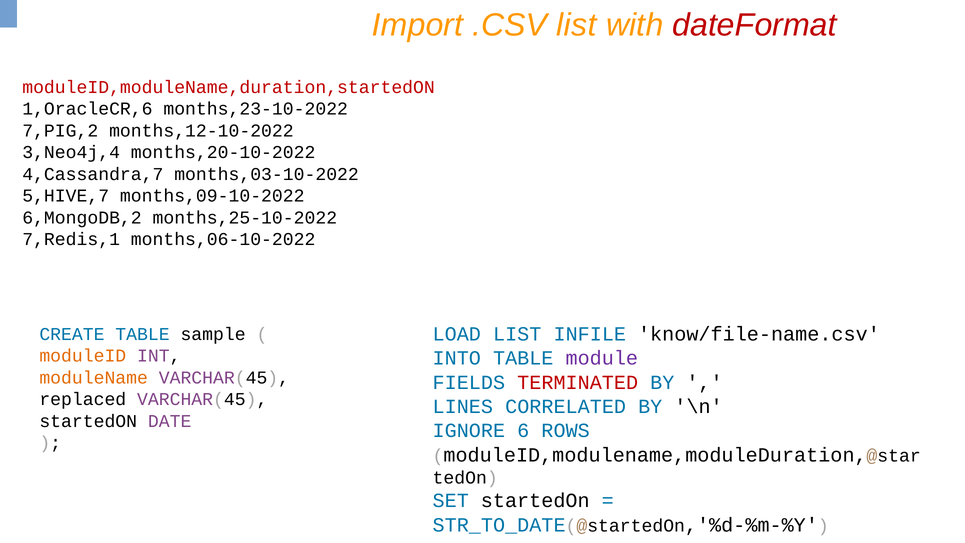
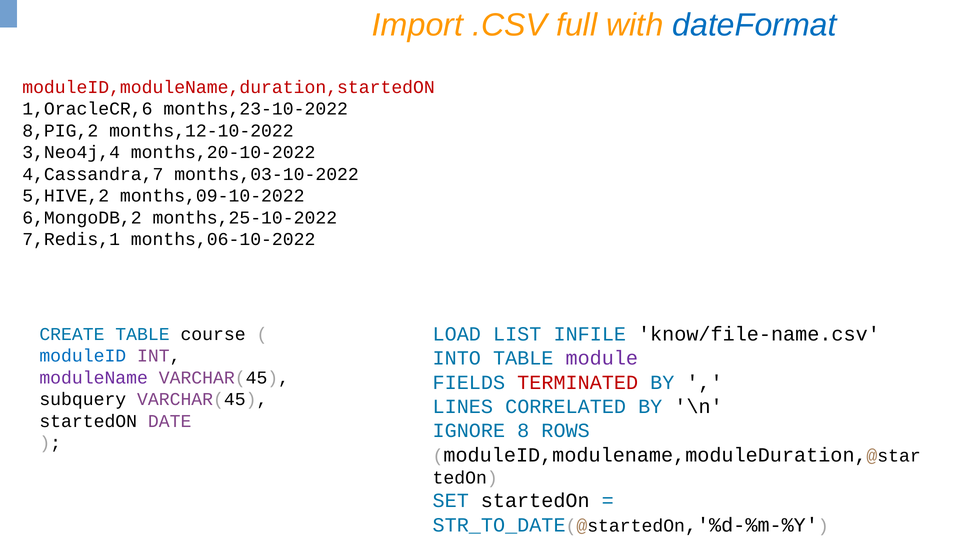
.CSV list: list -> full
dateFormat colour: red -> blue
7,PIG,2: 7,PIG,2 -> 8,PIG,2
5,HIVE,7: 5,HIVE,7 -> 5,HIVE,2
sample: sample -> course
moduleID colour: orange -> blue
moduleName colour: orange -> purple
replaced: replaced -> subquery
6: 6 -> 8
